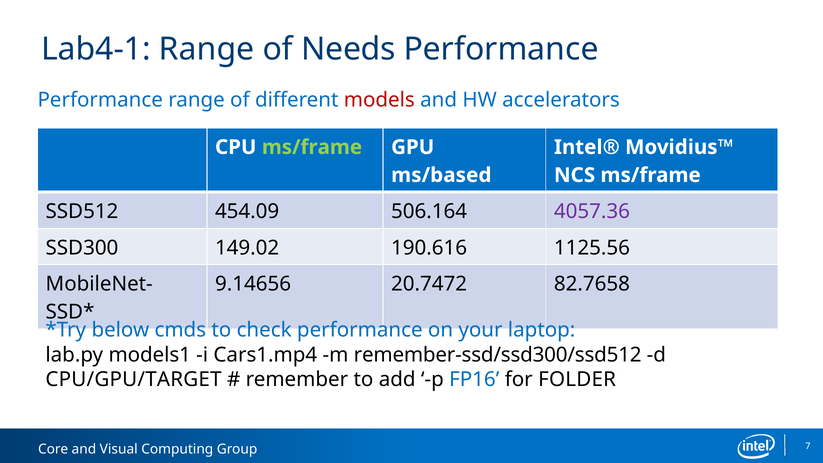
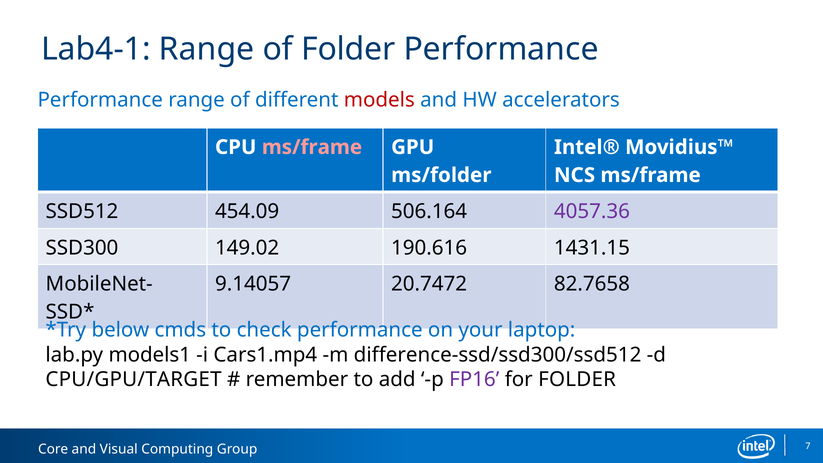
of Needs: Needs -> Folder
ms/frame at (312, 147) colour: light green -> pink
ms/based: ms/based -> ms/folder
1125.56: 1125.56 -> 1431.15
9.14656: 9.14656 -> 9.14057
remember-ssd/ssd300/ssd512: remember-ssd/ssd300/ssd512 -> difference-ssd/ssd300/ssd512
FP16 colour: blue -> purple
